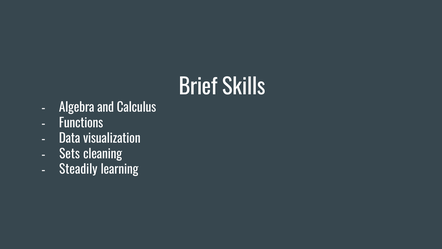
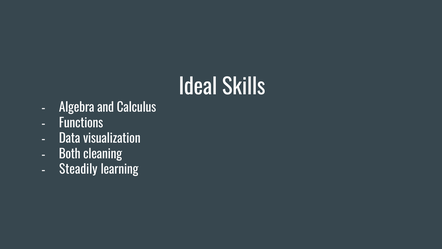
Brief: Brief -> Ideal
Sets: Sets -> Both
